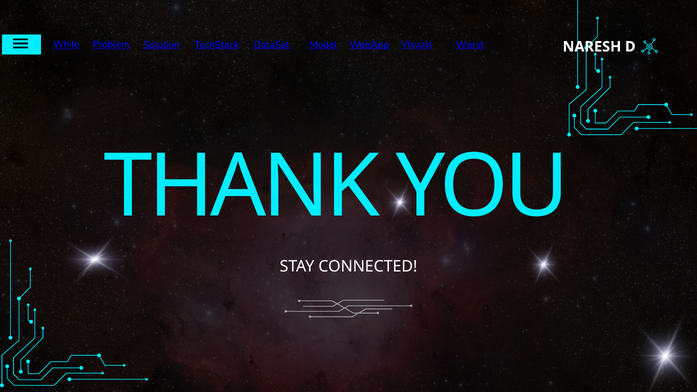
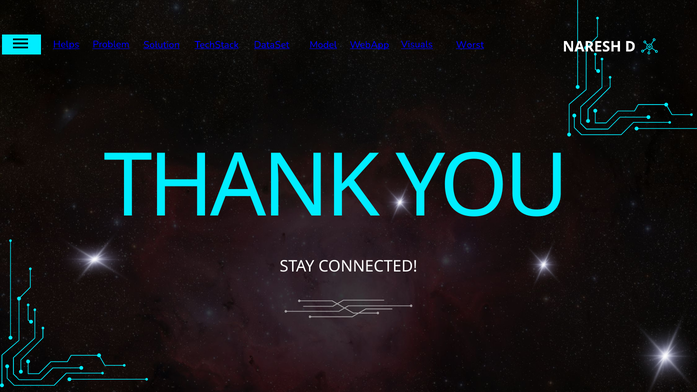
While: While -> Helps
